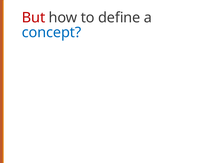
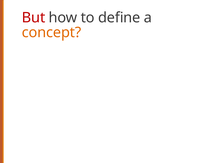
concept colour: blue -> orange
